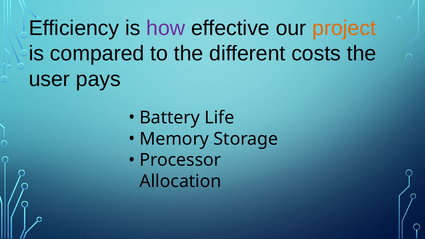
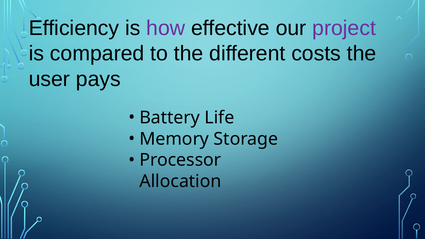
project colour: orange -> purple
